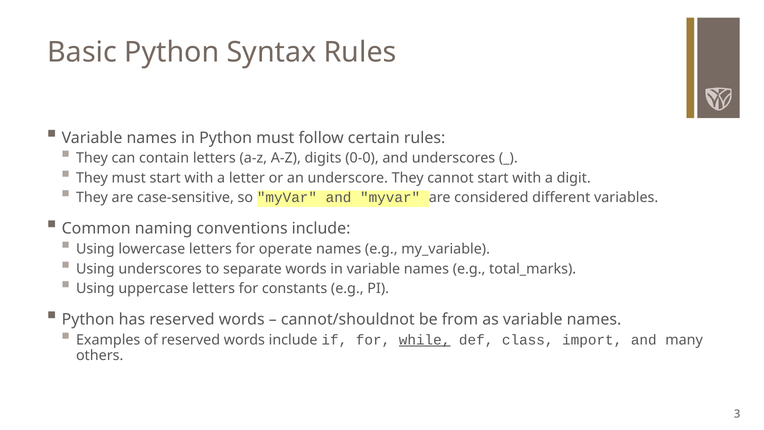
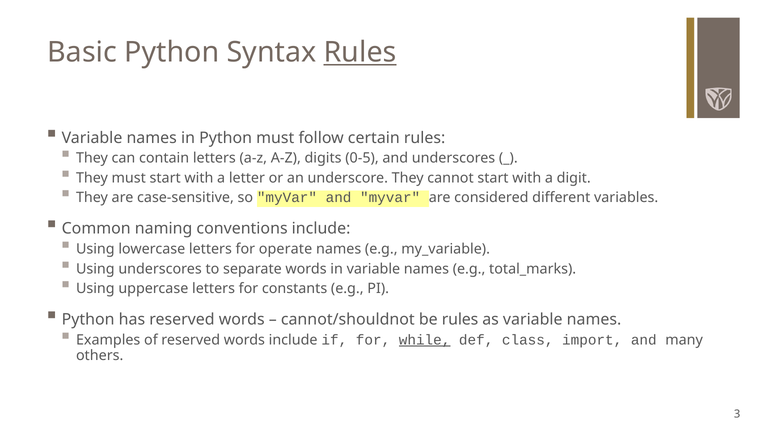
Rules at (360, 52) underline: none -> present
0-0: 0-0 -> 0-5
be from: from -> rules
